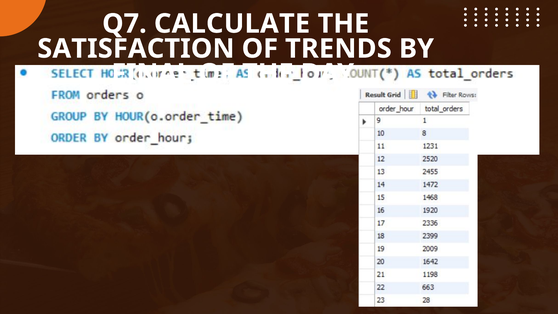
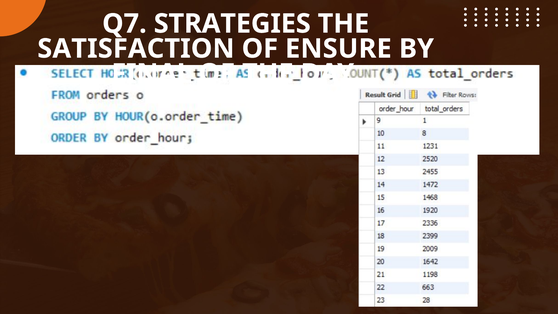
CALCULATE: CALCULATE -> STRATEGIES
TRENDS: TRENDS -> ENSURE
